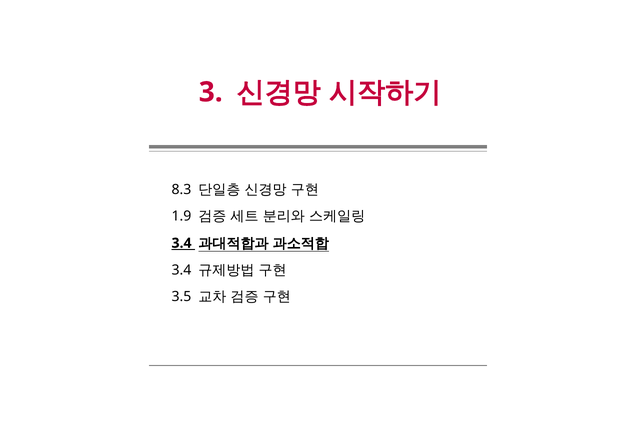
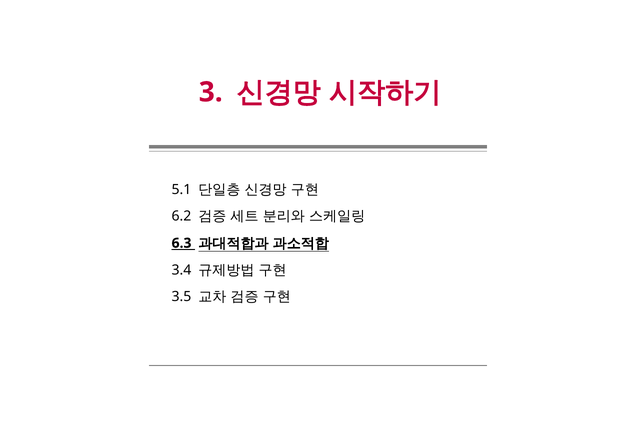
8.3: 8.3 -> 5.1
1.9: 1.9 -> 6.2
3.4 at (182, 243): 3.4 -> 6.3
